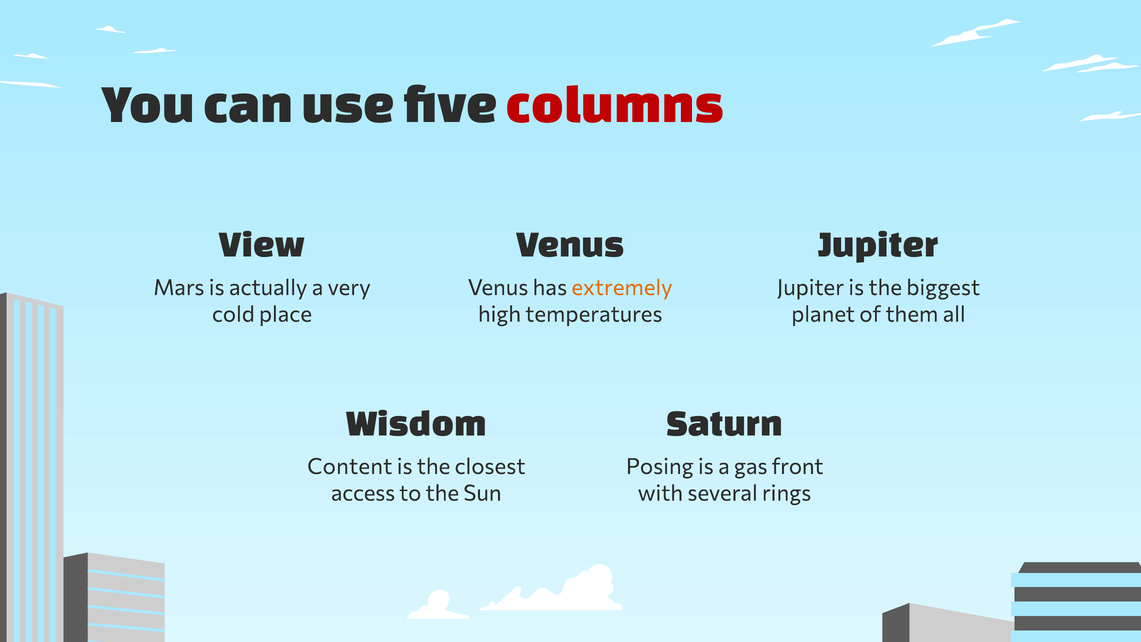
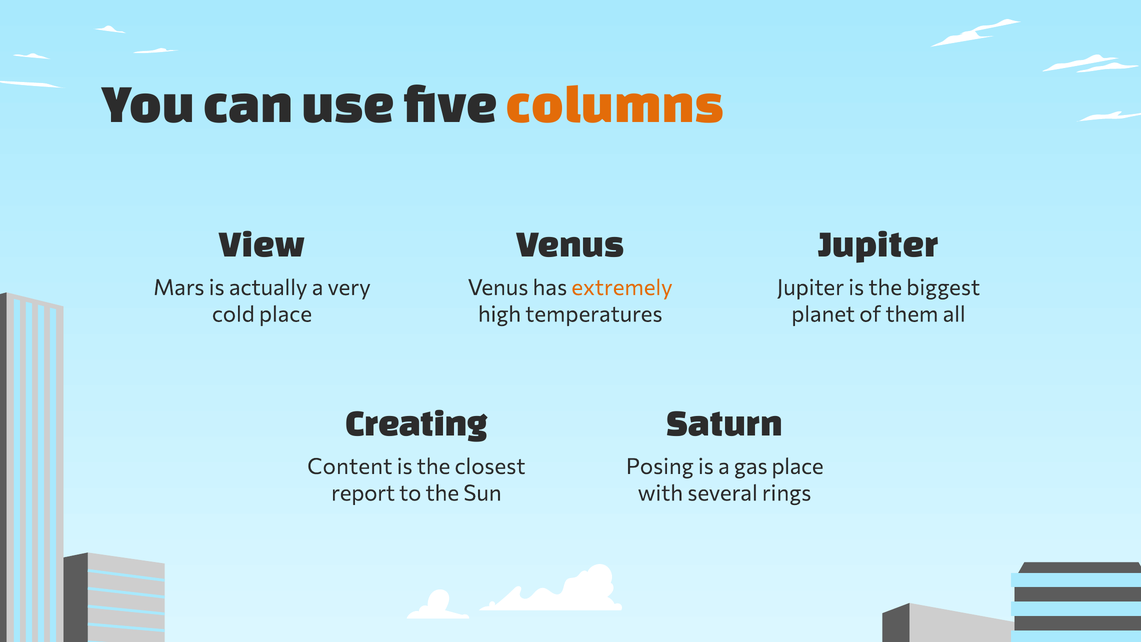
columns colour: red -> orange
Wisdom: Wisdom -> Creating
gas front: front -> place
access: access -> report
